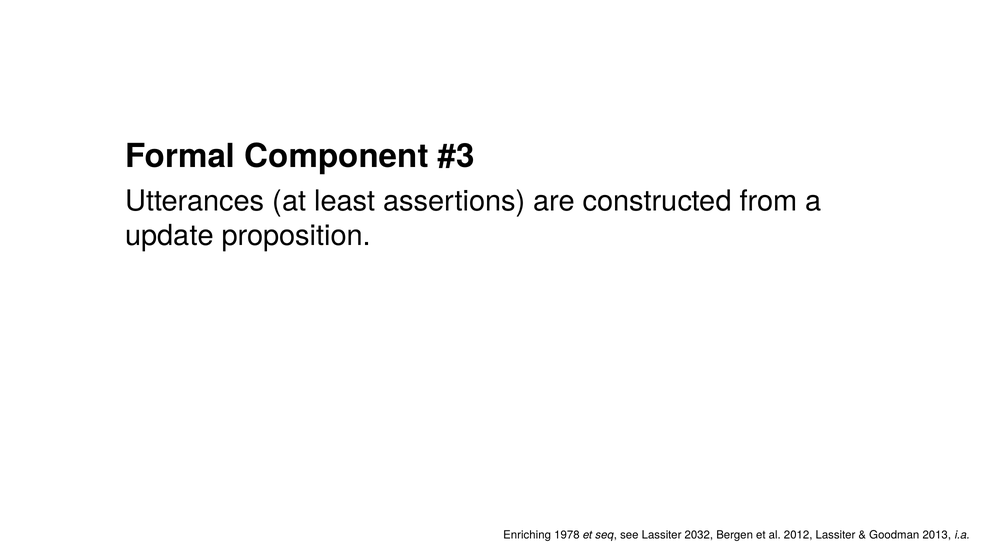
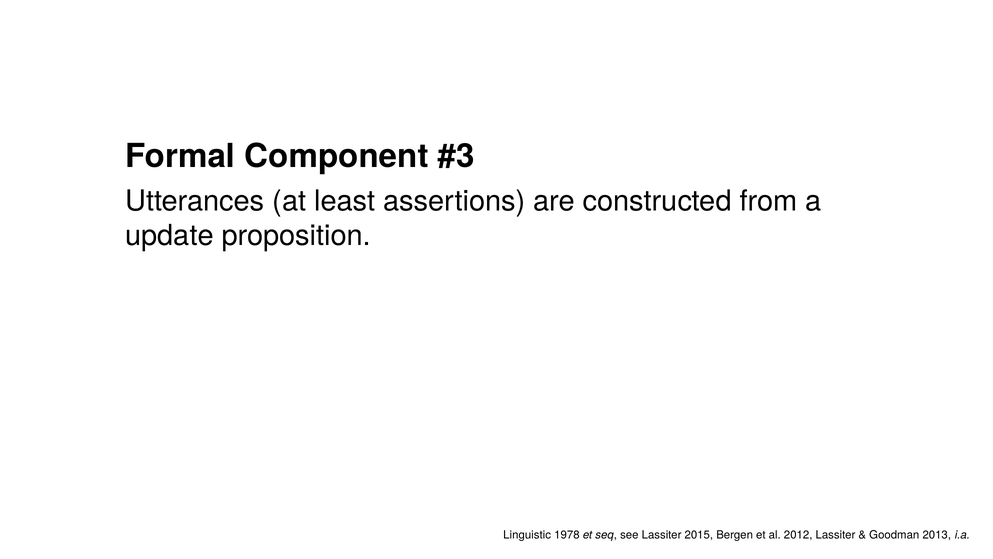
Enriching: Enriching -> Linguistic
2032: 2032 -> 2015
